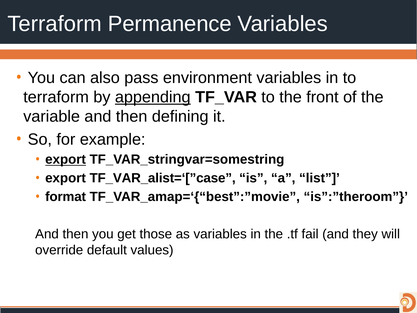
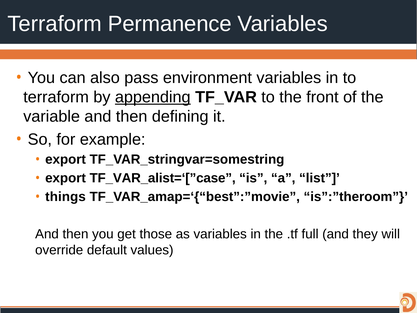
export at (66, 159) underline: present -> none
format: format -> things
fail: fail -> full
